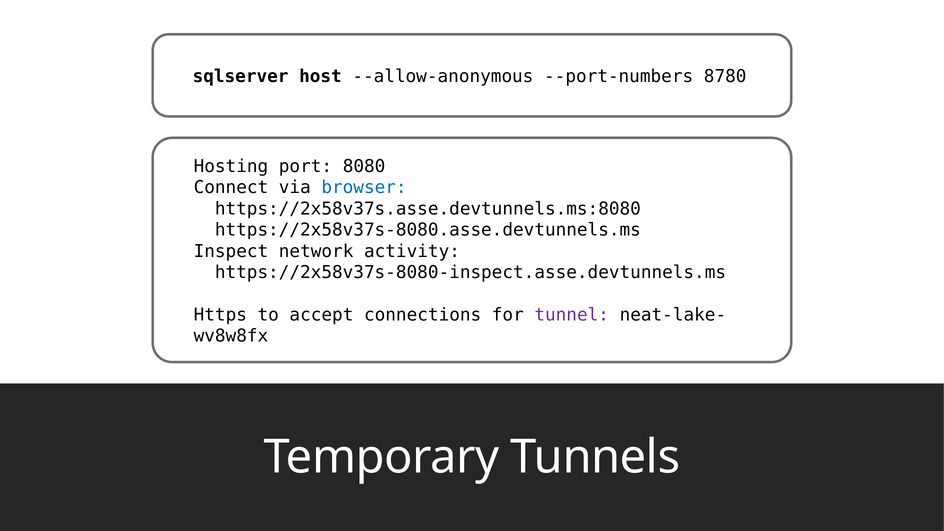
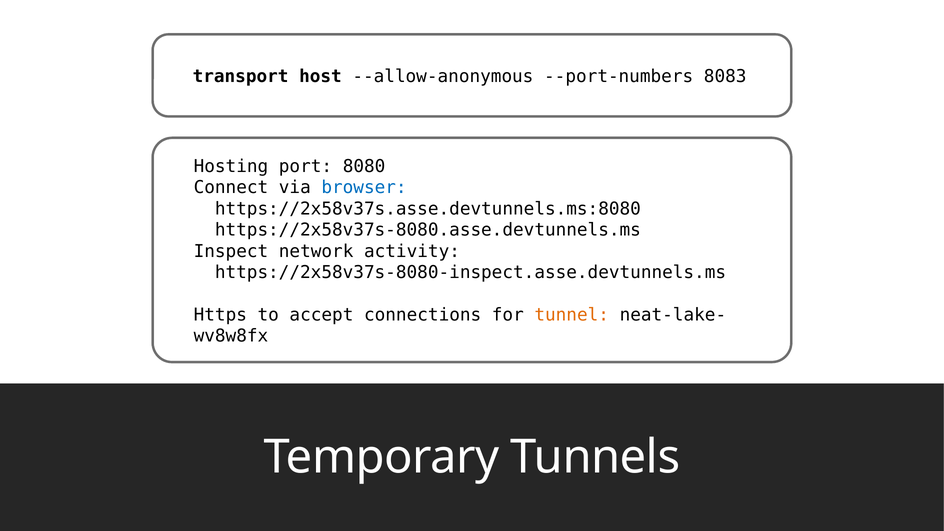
sqlserver: sqlserver -> transport
8780: 8780 -> 8083
tunnel colour: purple -> orange
